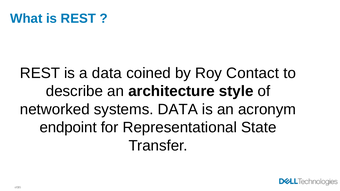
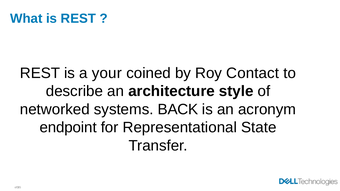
a data: data -> your
systems DATA: DATA -> BACK
